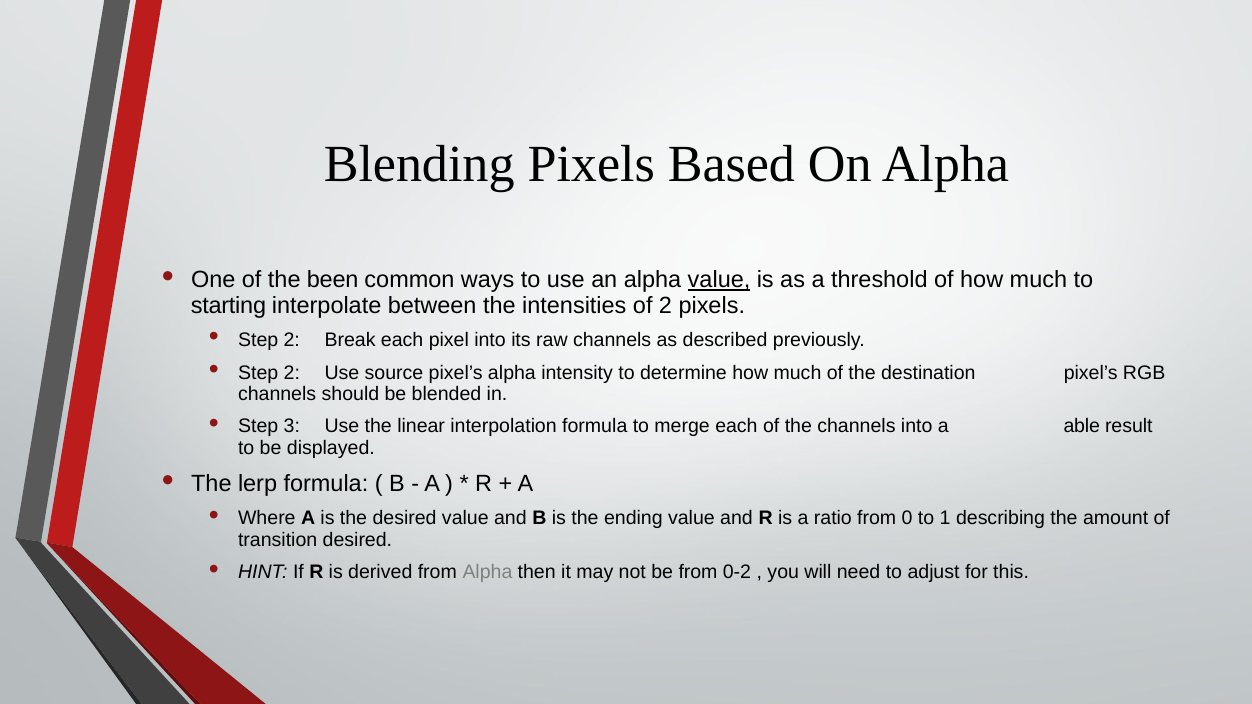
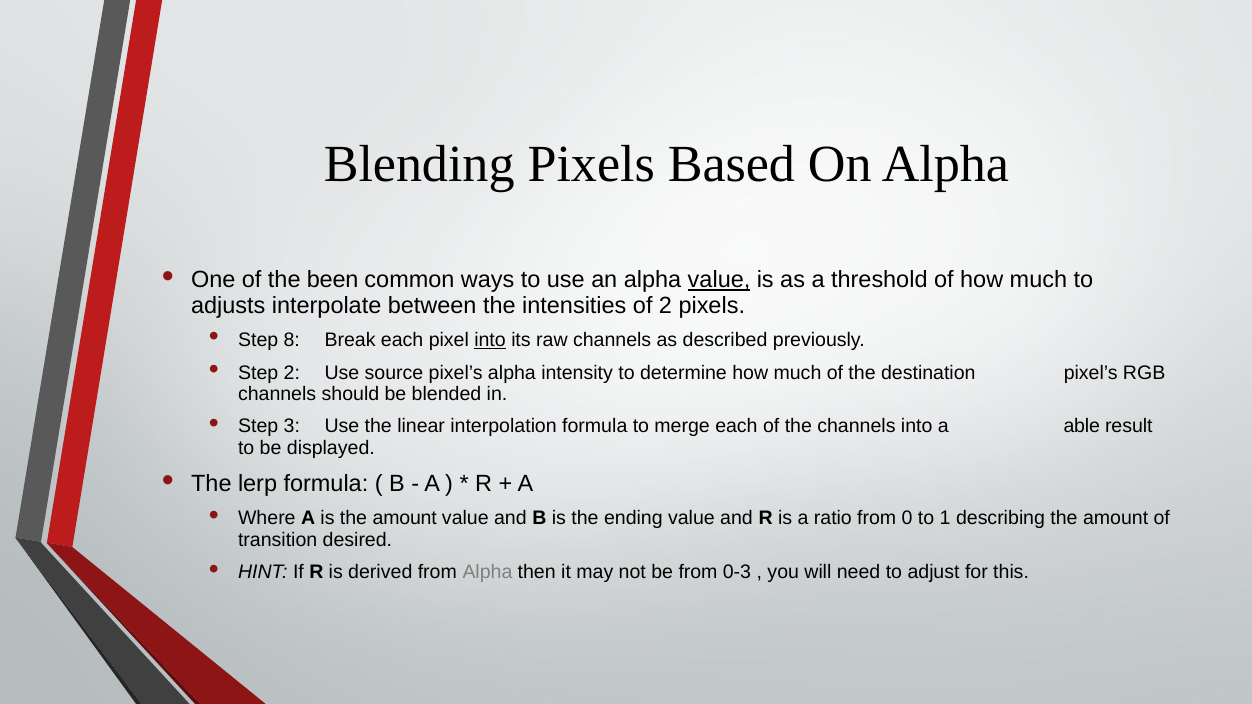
starting: starting -> adjusts
2 at (292, 340): 2 -> 8
into at (490, 340) underline: none -> present
is the desired: desired -> amount
0-2: 0-2 -> 0-3
